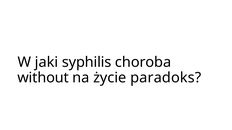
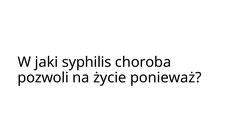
without: without -> pozwoli
paradoks: paradoks -> ponieważ
